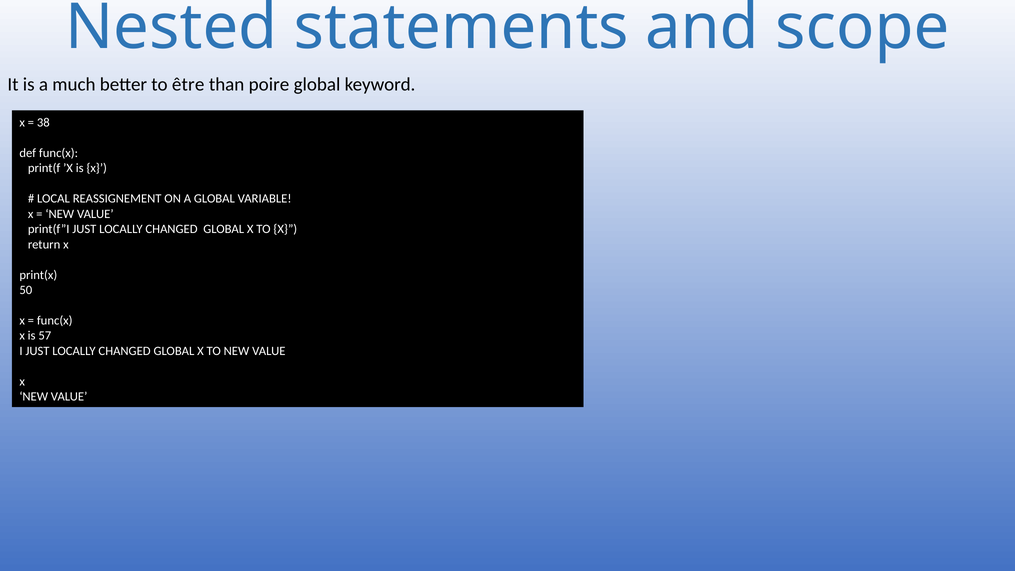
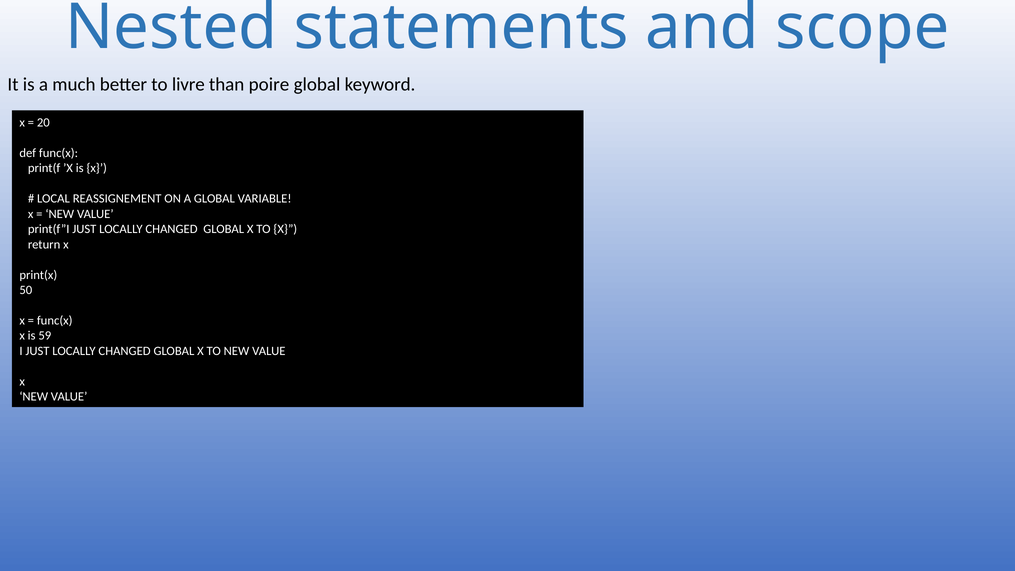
être: être -> livre
38: 38 -> 20
57: 57 -> 59
